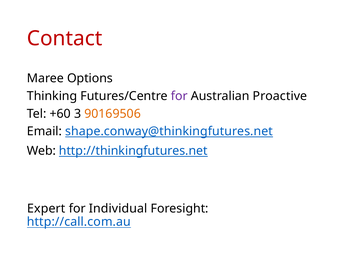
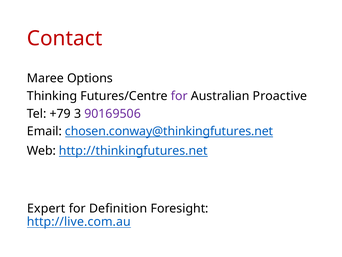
+60: +60 -> +79
90169506 colour: orange -> purple
shape.conway@thinkingfutures.net: shape.conway@thinkingfutures.net -> chosen.conway@thinkingfutures.net
Individual: Individual -> Definition
http://call.com.au: http://call.com.au -> http://live.com.au
